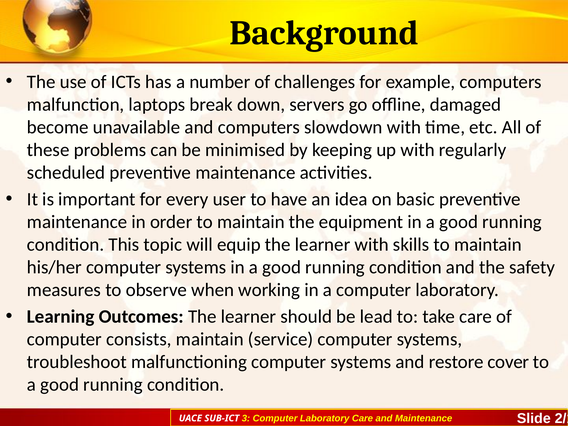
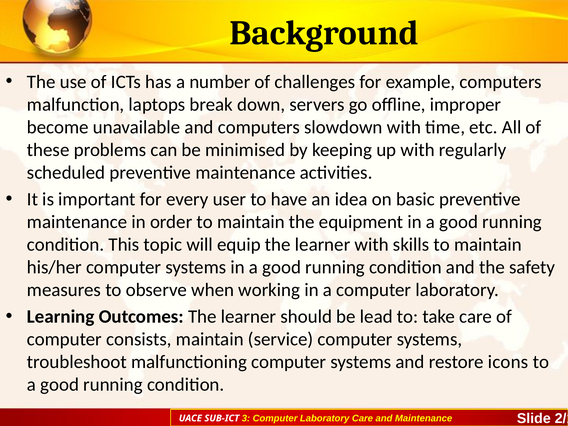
damaged: damaged -> improper
cover: cover -> icons
